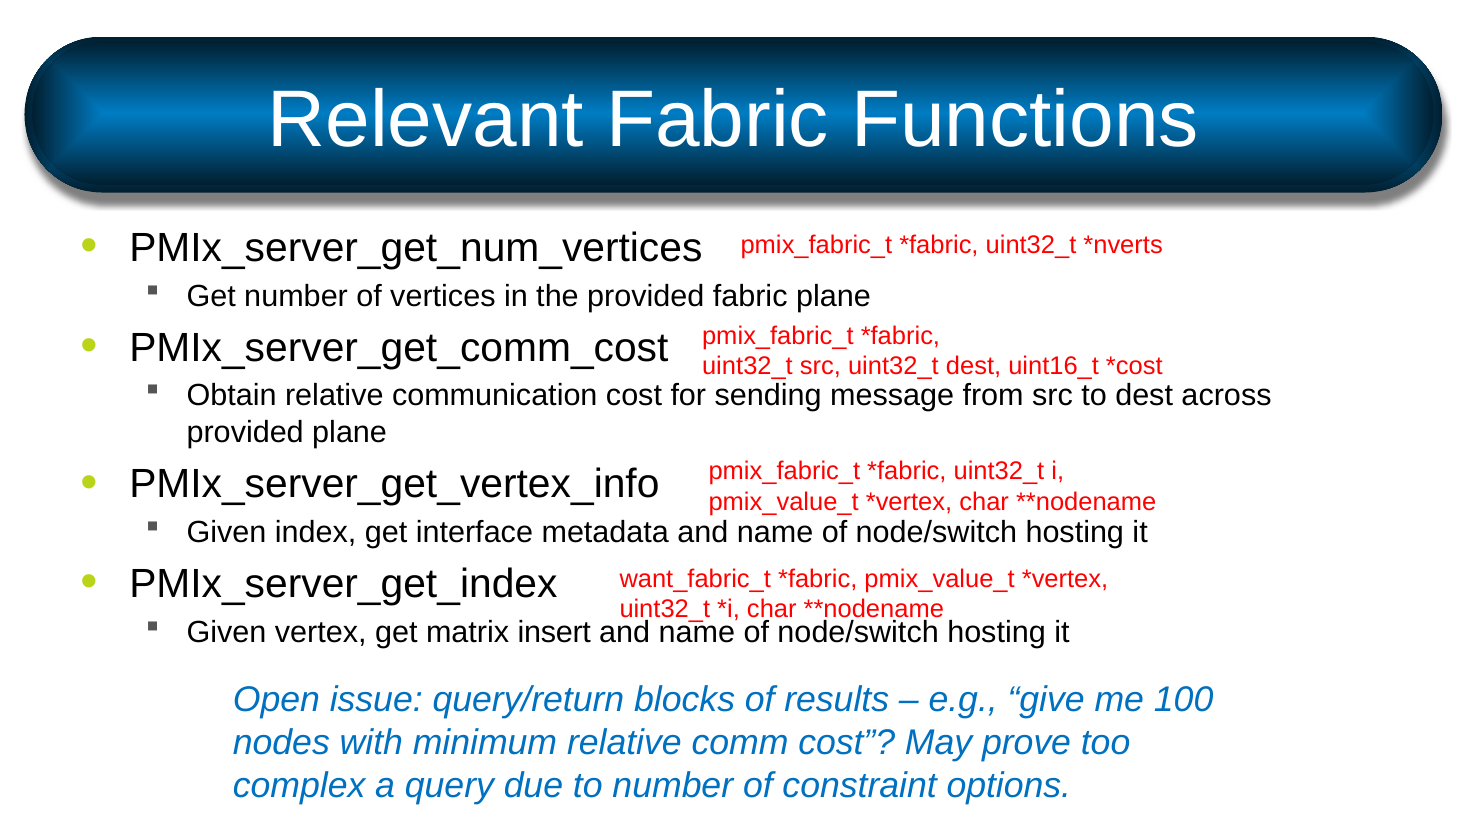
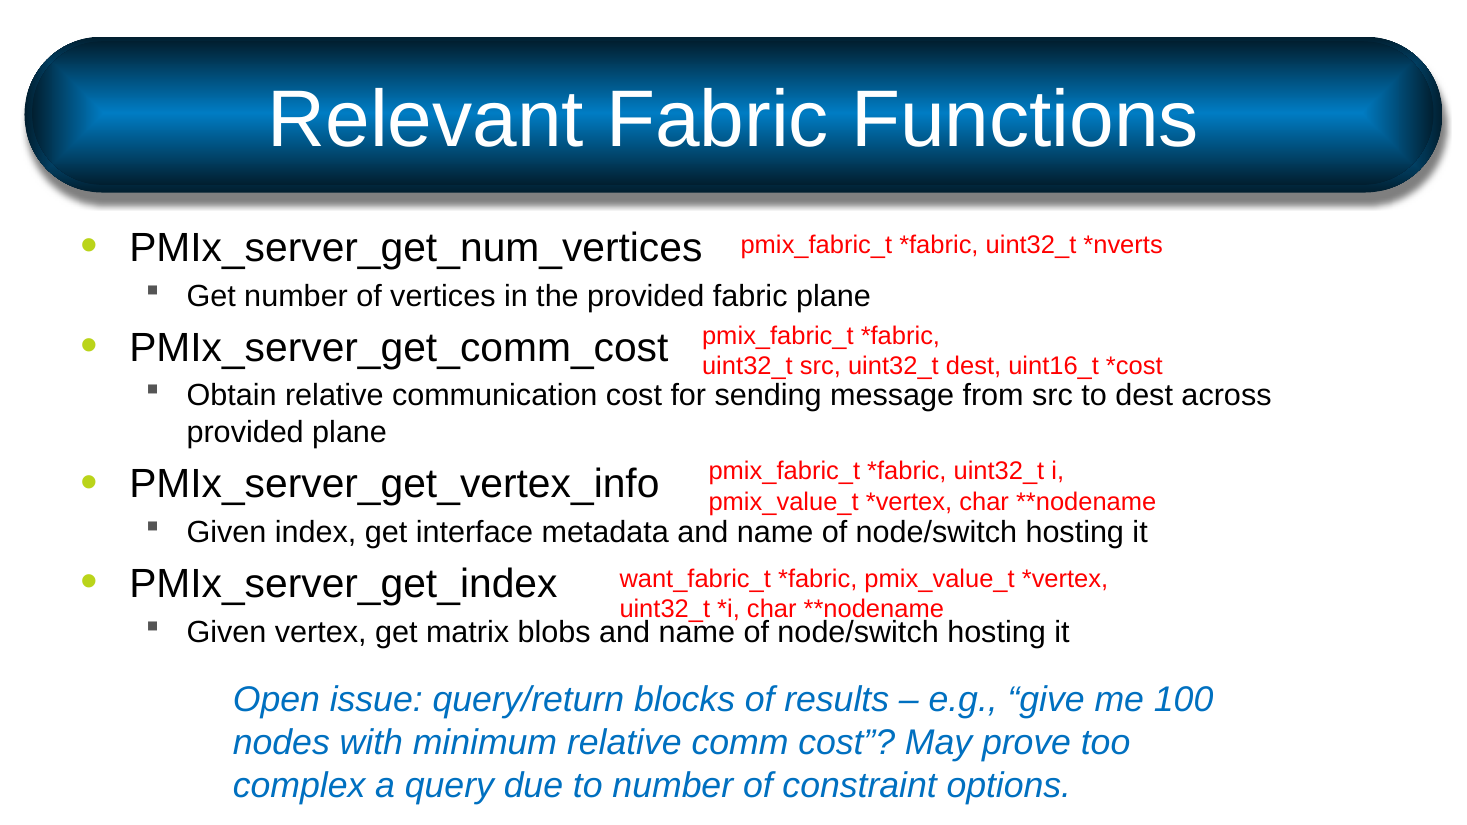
insert: insert -> blobs
